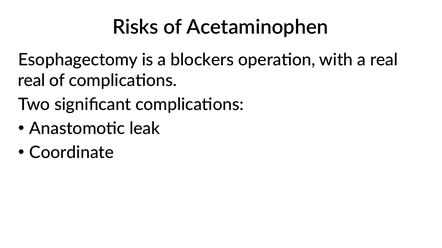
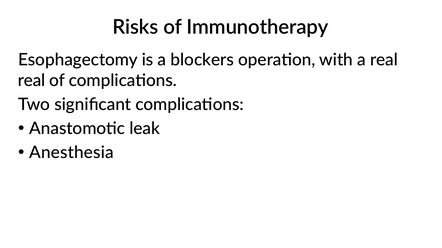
Acetaminophen: Acetaminophen -> Immunotherapy
Coordinate: Coordinate -> Anesthesia
